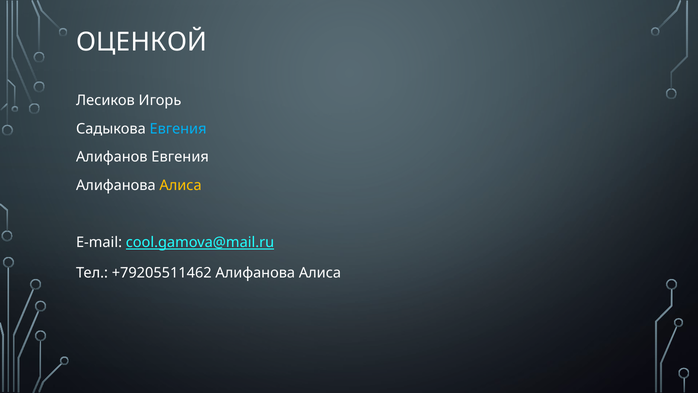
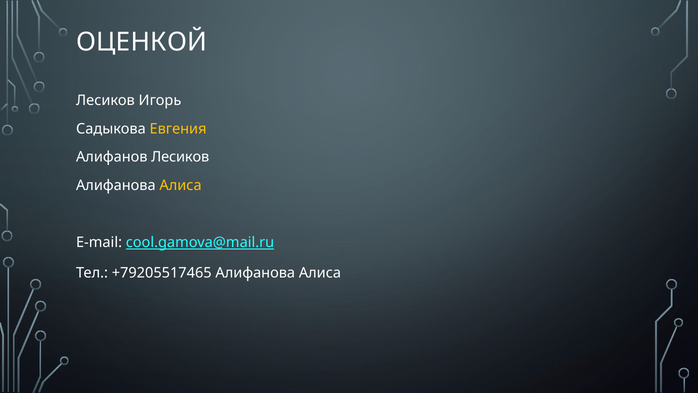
Евгения at (178, 129) colour: light blue -> yellow
Алифанов Евгения: Евгения -> Лесиков
+79205511462: +79205511462 -> +79205517465
